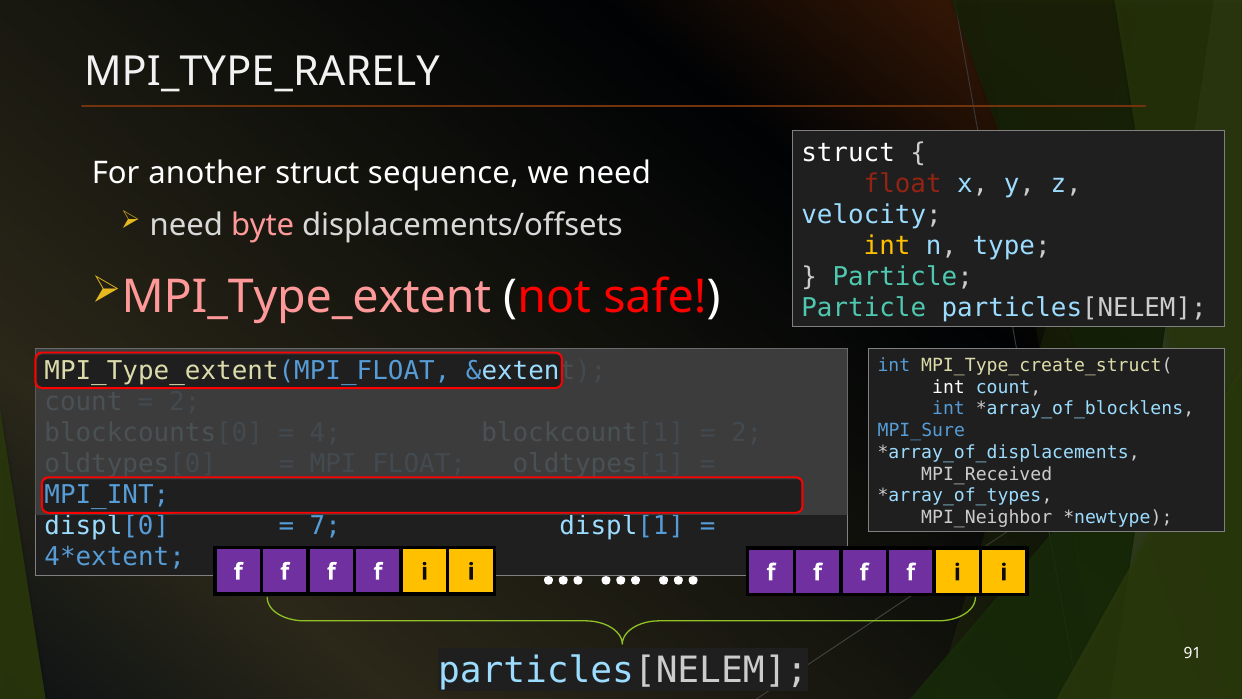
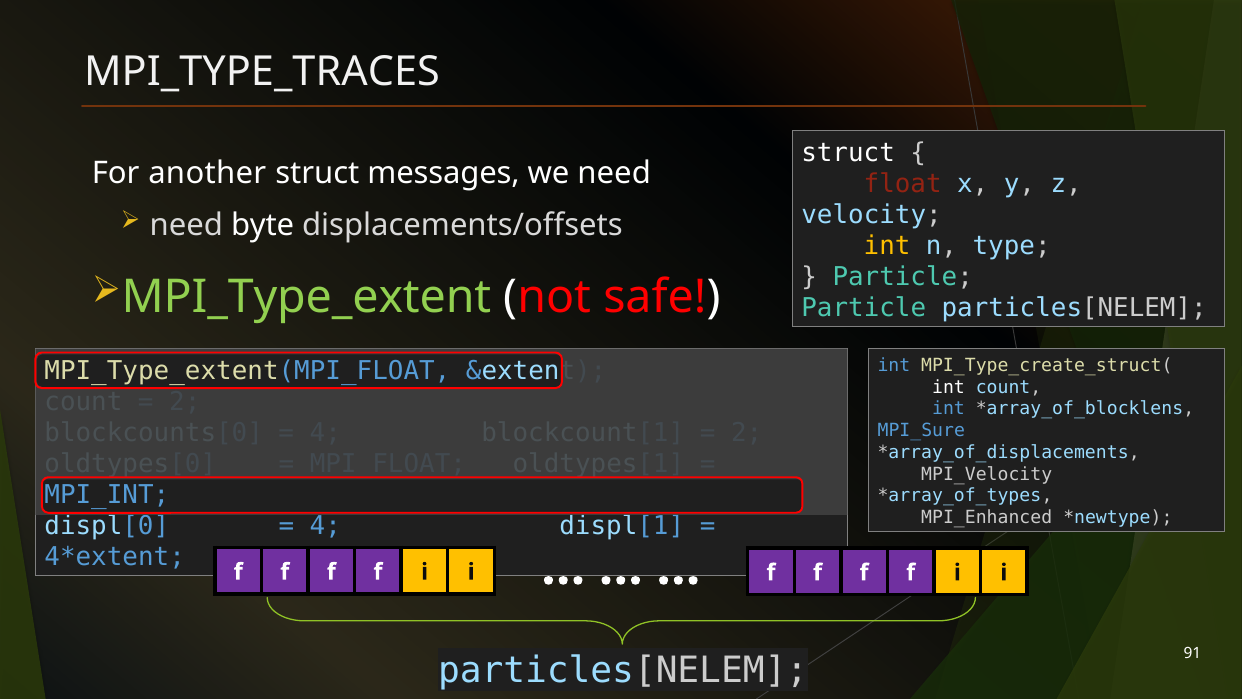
MPI_TYPE_RARELY: MPI_TYPE_RARELY -> MPI_TYPE_TRACES
sequence: sequence -> messages
byte colour: pink -> white
MPI_Type_extent colour: pink -> light green
MPI_Received: MPI_Received -> MPI_Velocity
MPI_Neighbor: MPI_Neighbor -> MPI_Enhanced
7 at (325, 526): 7 -> 4
